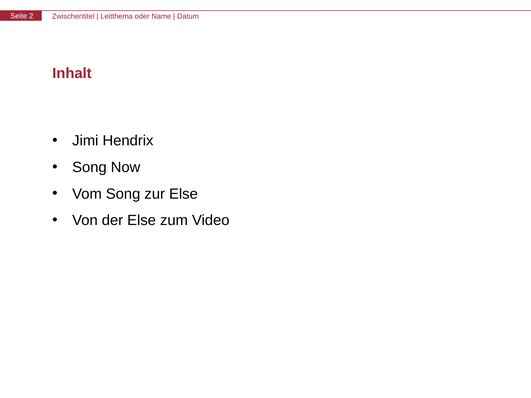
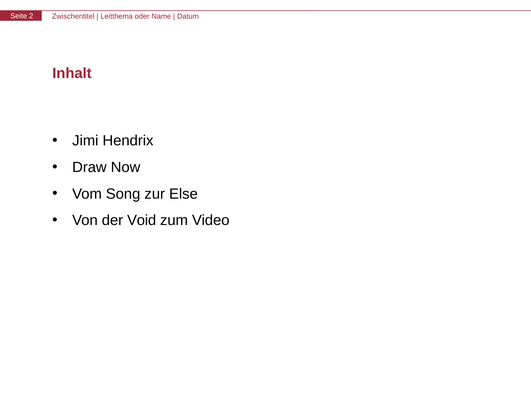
Song at (89, 167): Song -> Draw
der Else: Else -> Void
